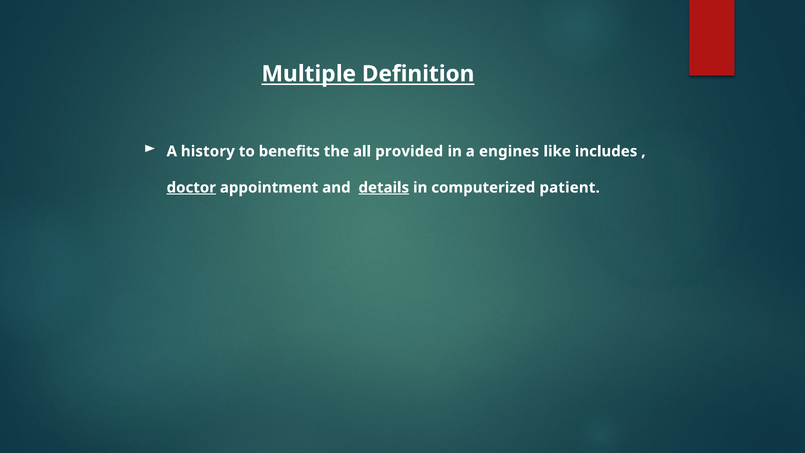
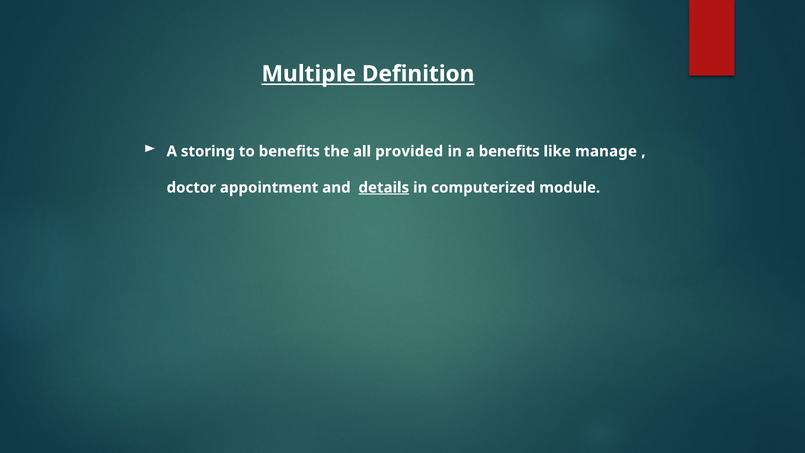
history: history -> storing
a engines: engines -> benefits
includes: includes -> manage
doctor underline: present -> none
patient: patient -> module
